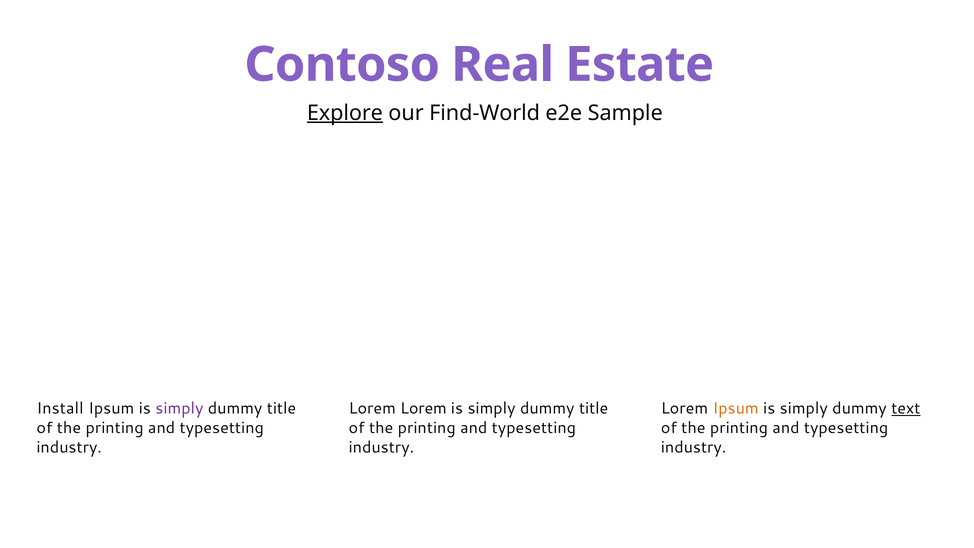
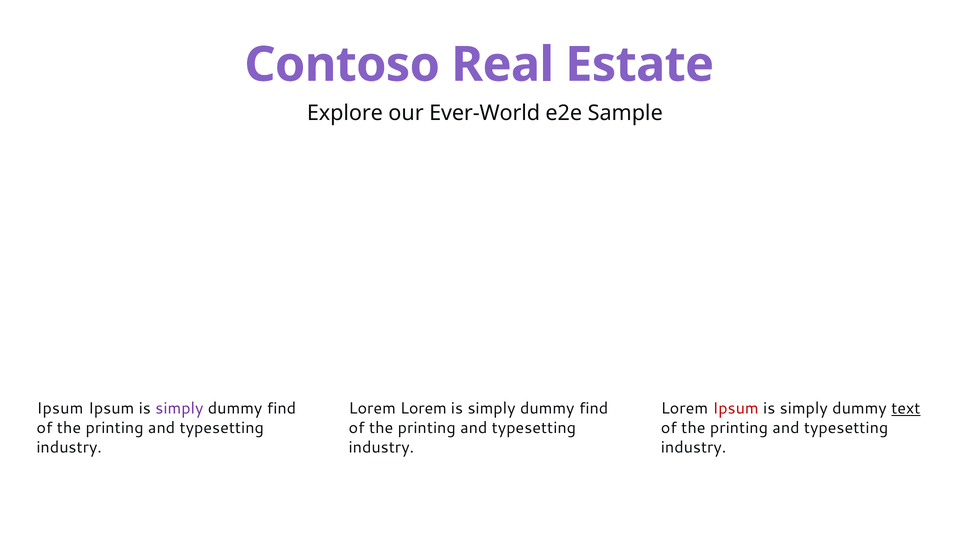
Explore underline: present -> none
Find-World: Find-World -> Ever-World
Install at (60, 408): Install -> Ipsum
title at (281, 408): title -> find
title at (594, 408): title -> find
Ipsum at (736, 408) colour: orange -> red
